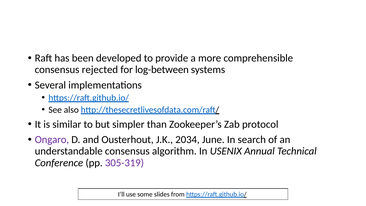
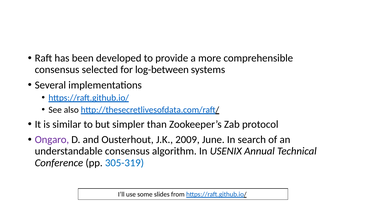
rejected: rejected -> selected
2034: 2034 -> 2009
305-319 colour: purple -> blue
